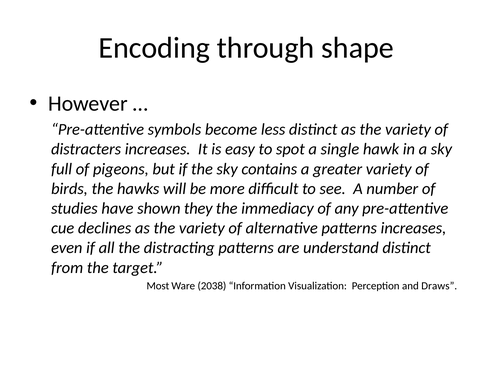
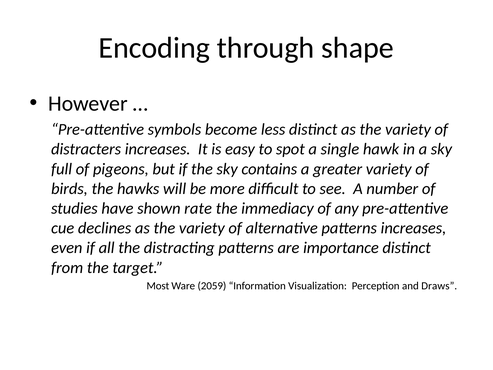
they: they -> rate
understand: understand -> importance
2038: 2038 -> 2059
